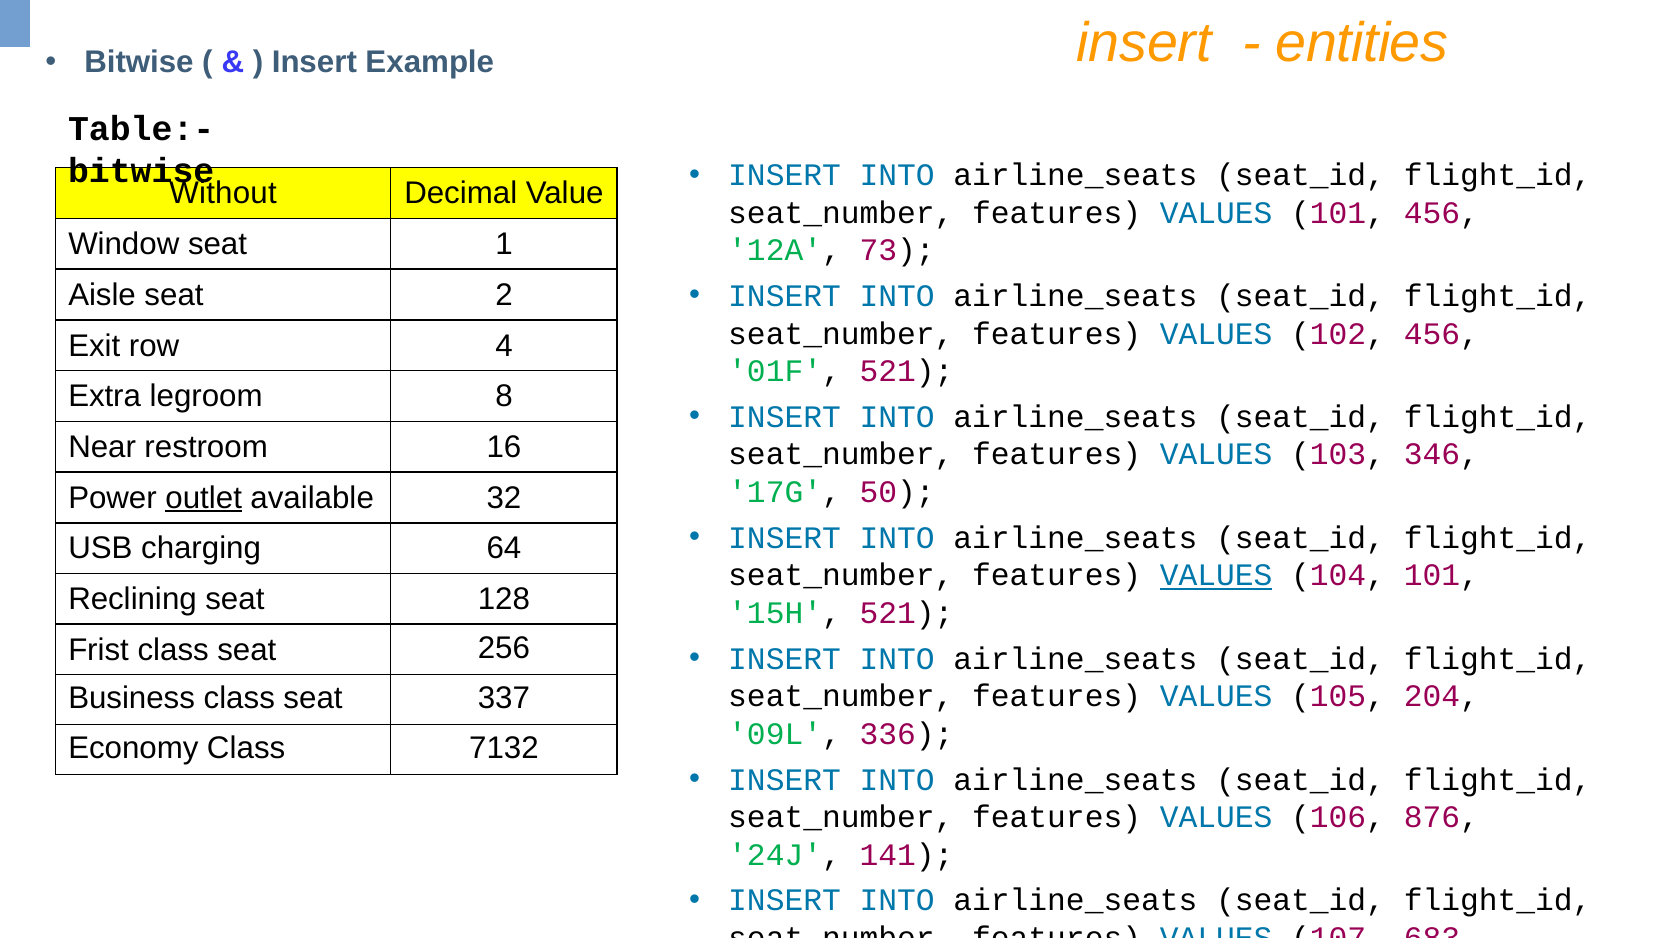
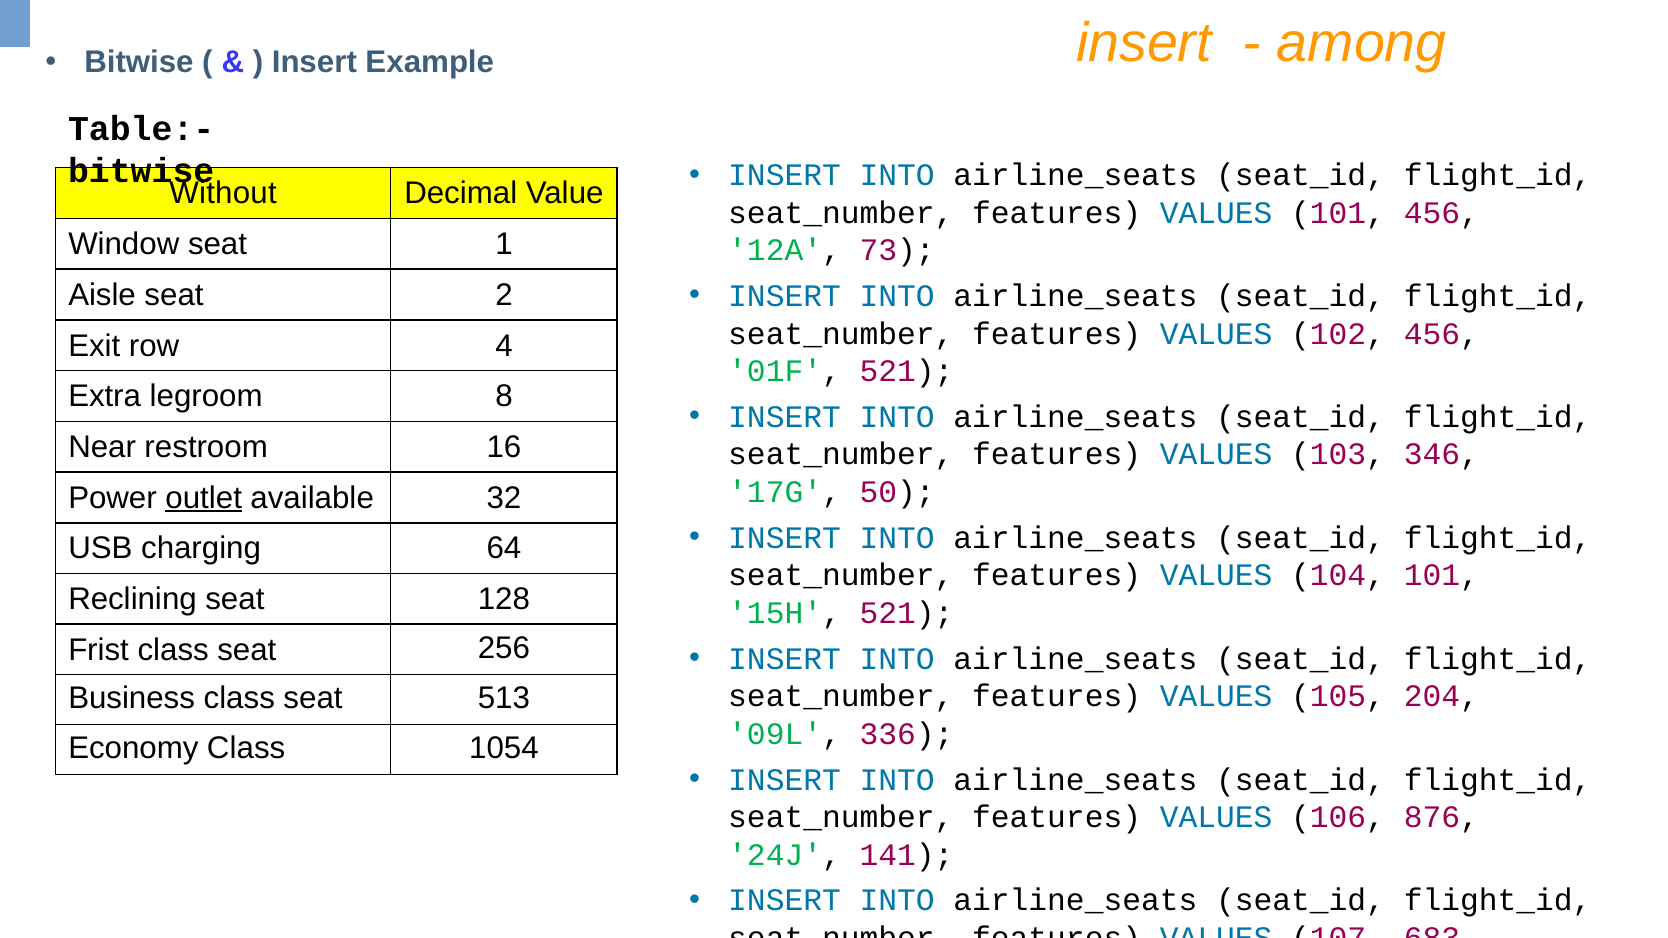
entities: entities -> among
VALUES at (1216, 576) underline: present -> none
337: 337 -> 513
7132: 7132 -> 1054
